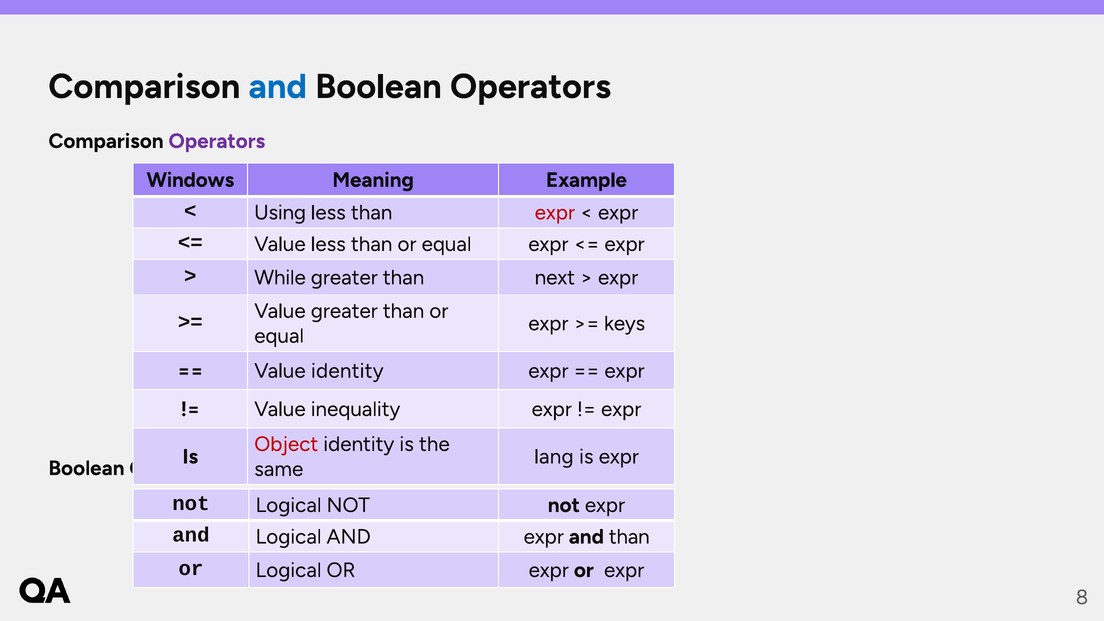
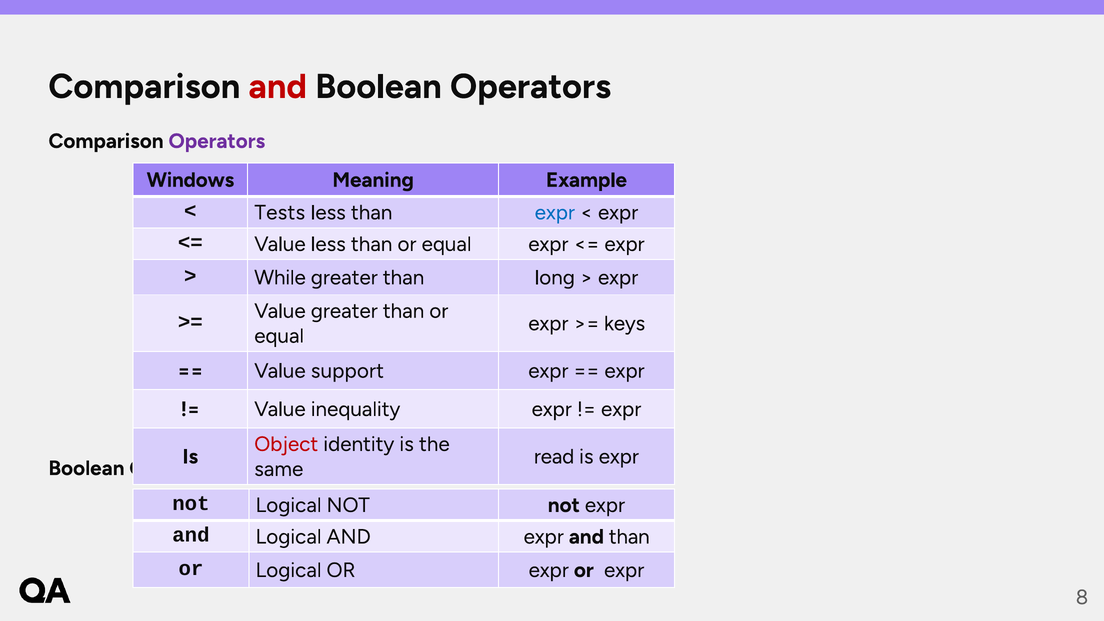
and at (278, 87) colour: blue -> red
Using: Using -> Tests
expr at (555, 213) colour: red -> blue
next: next -> long
Value identity: identity -> support
lang: lang -> read
